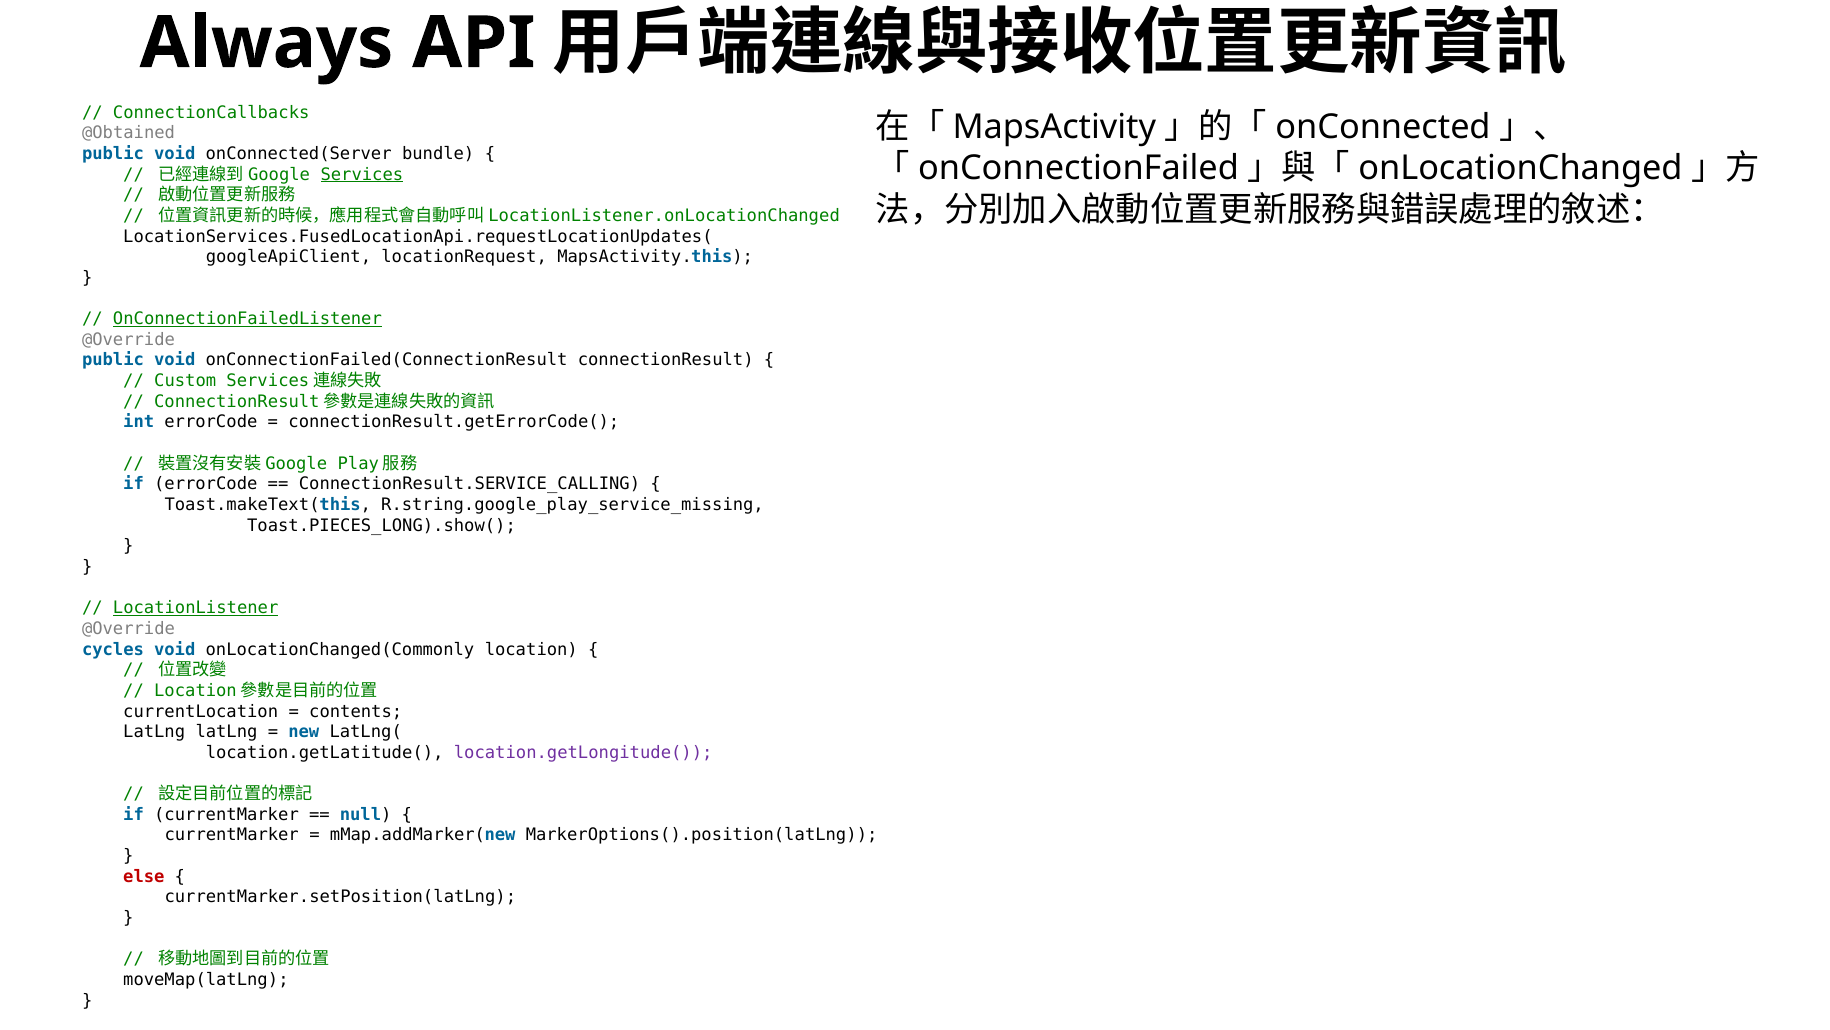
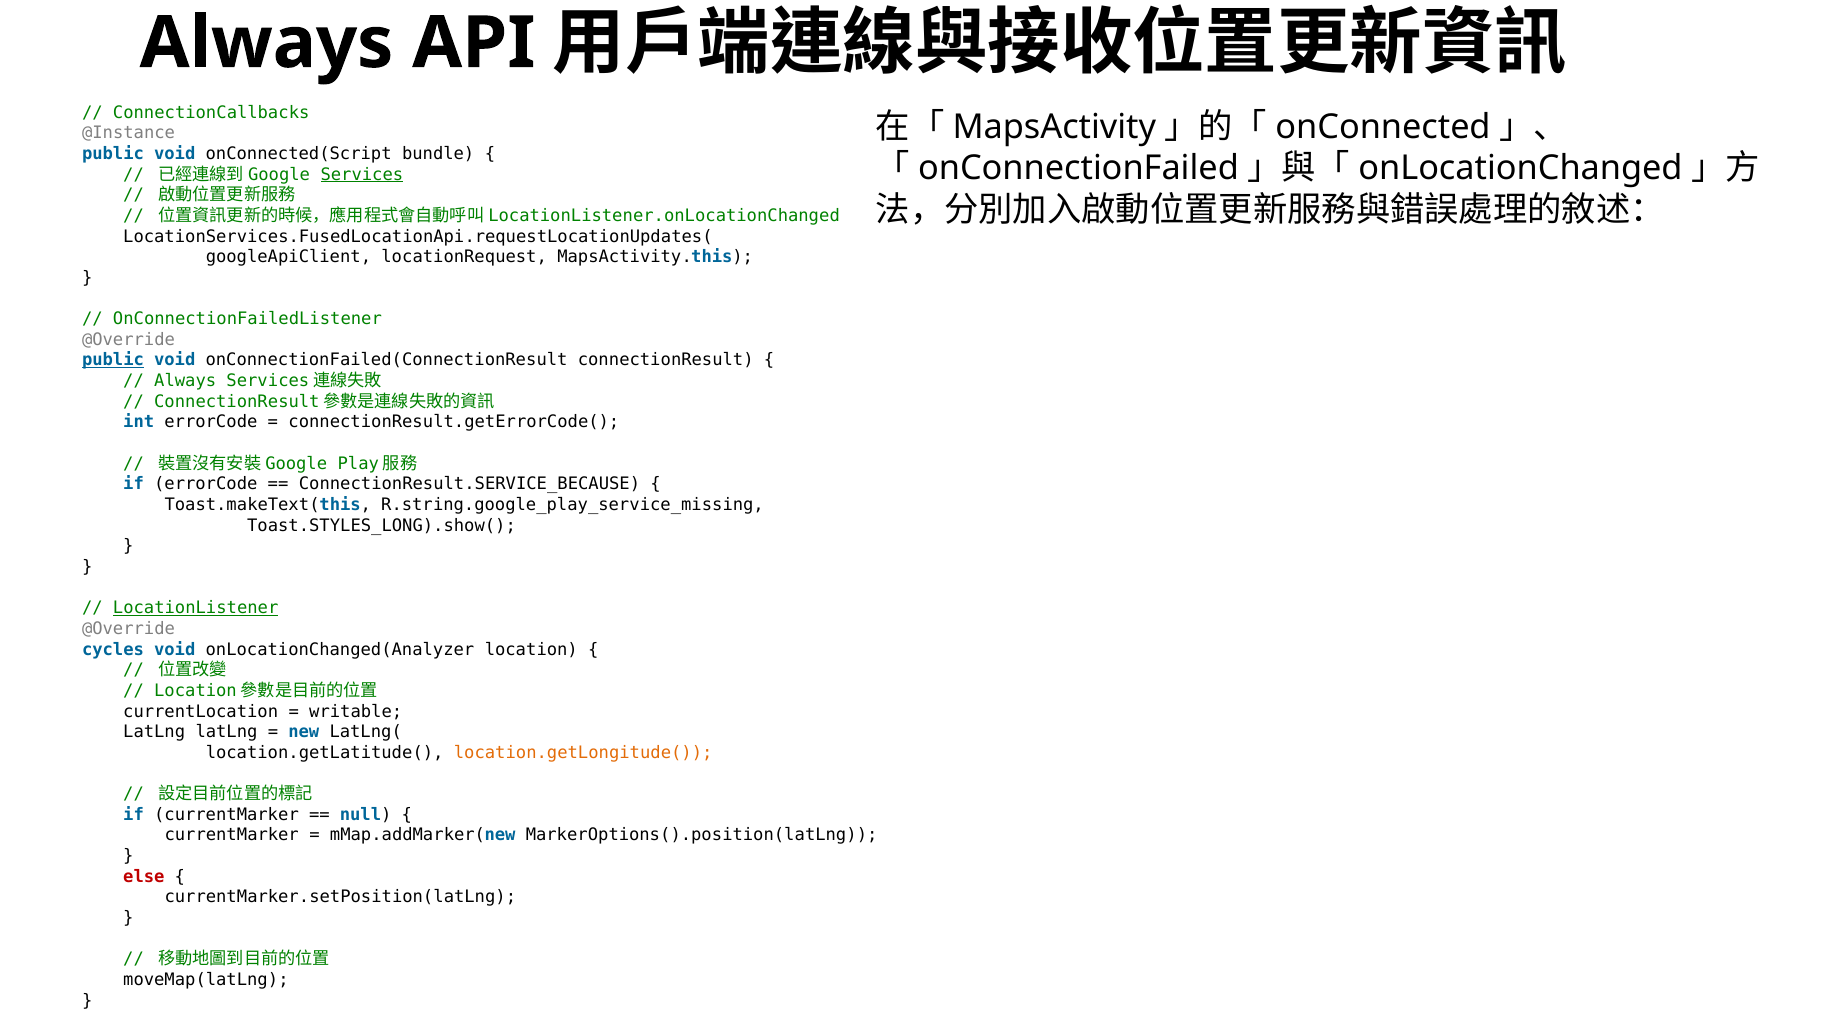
@Obtained: @Obtained -> @Instance
onConnected(Server: onConnected(Server -> onConnected(Script
OnConnectionFailedListener underline: present -> none
public at (113, 360) underline: none -> present
Custom at (185, 381): Custom -> Always
ConnectionResult.SERVICE_CALLING: ConnectionResult.SERVICE_CALLING -> ConnectionResult.SERVICE_BECAUSE
Toast.PIECES_LONG).show(: Toast.PIECES_LONG).show( -> Toast.STYLES_LONG).show(
onLocationChanged(Commonly: onLocationChanged(Commonly -> onLocationChanged(Analyzer
contents: contents -> writable
location.getLongitude( colour: purple -> orange
